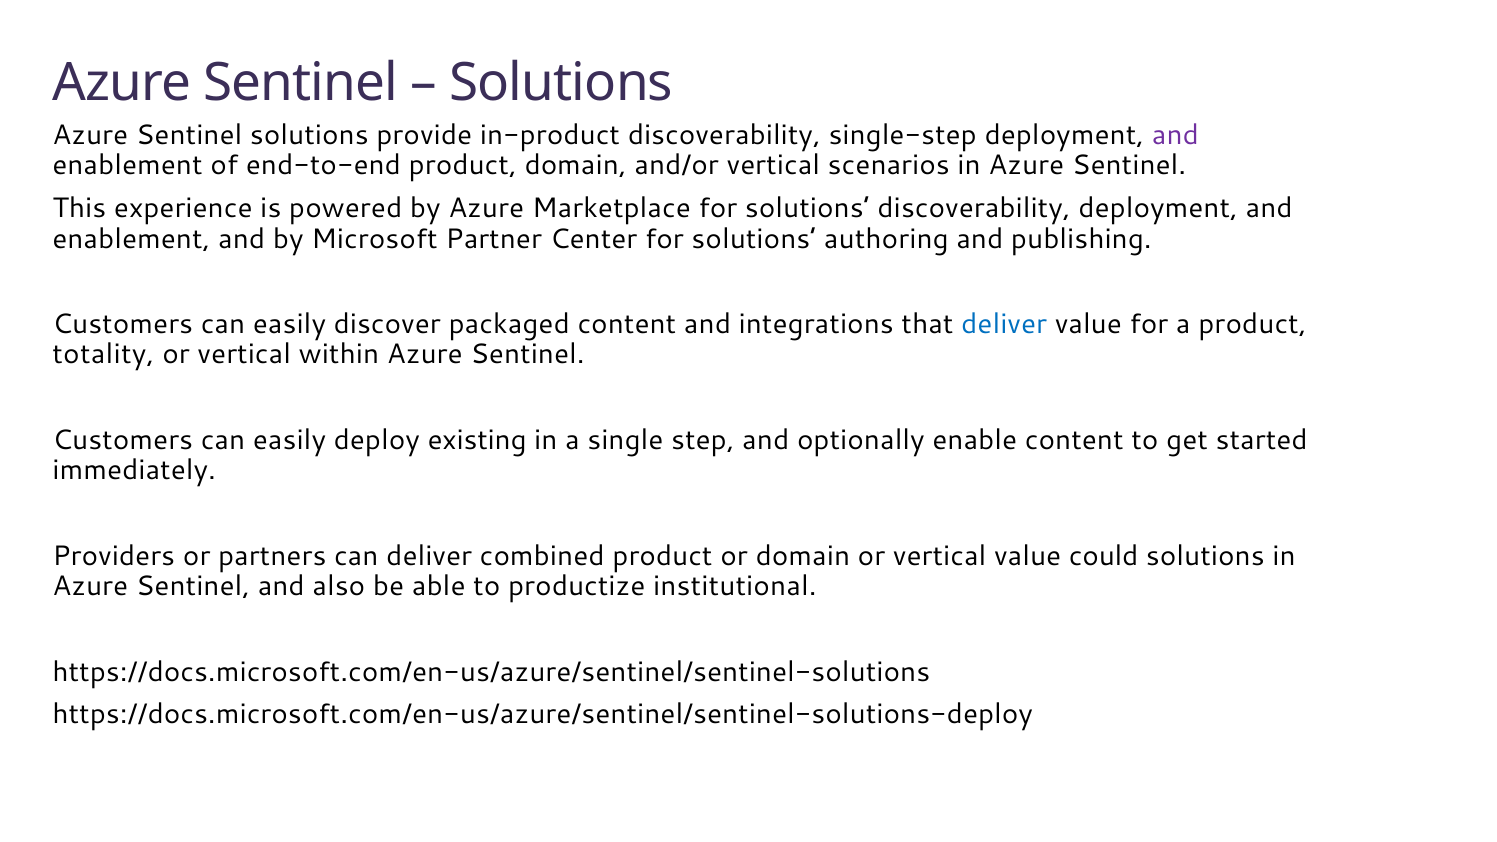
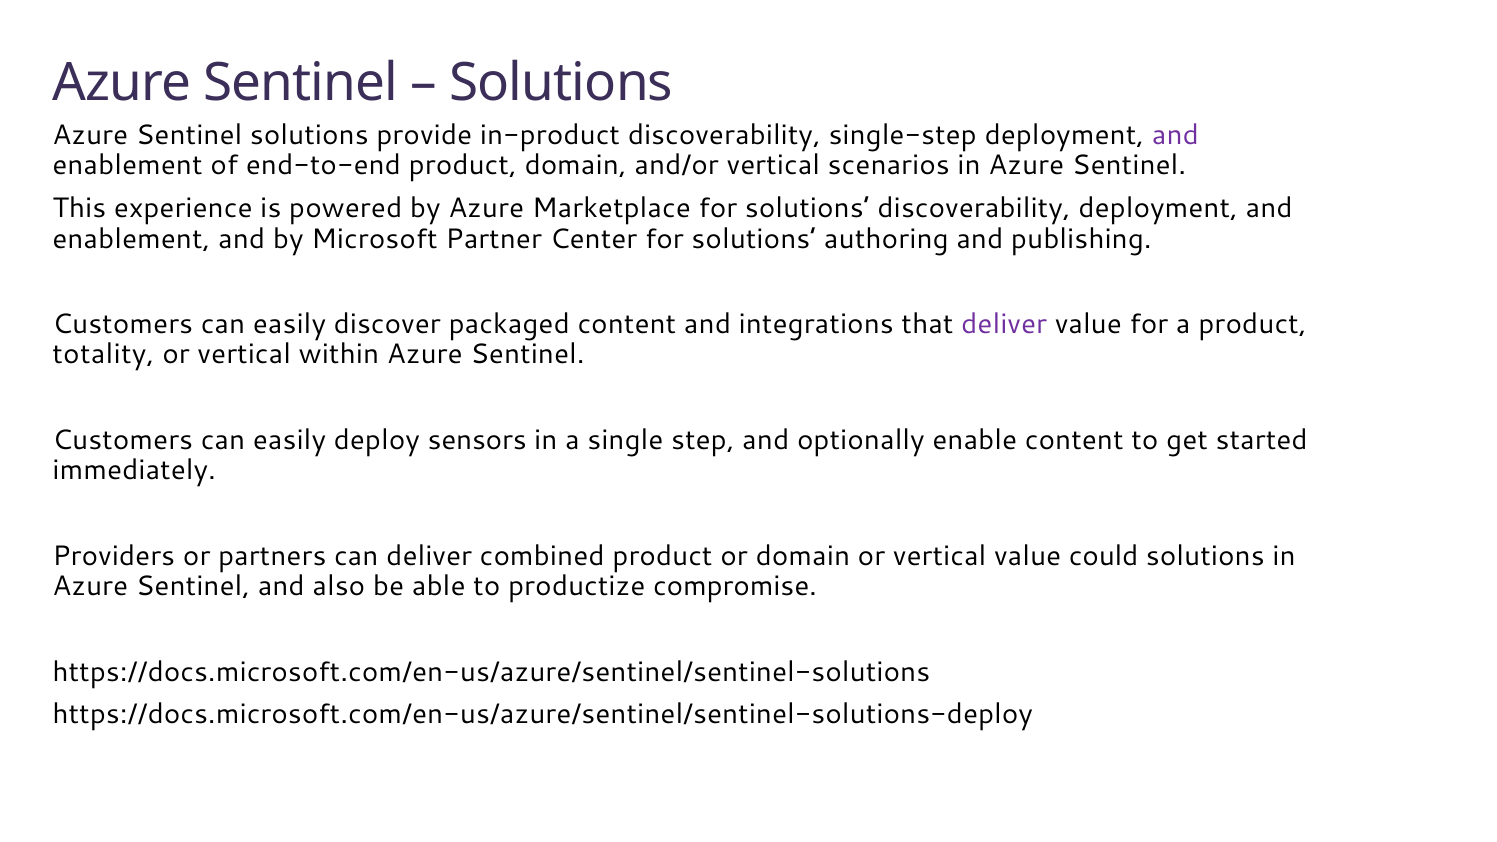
deliver at (1004, 324) colour: blue -> purple
existing: existing -> sensors
institutional: institutional -> compromise
